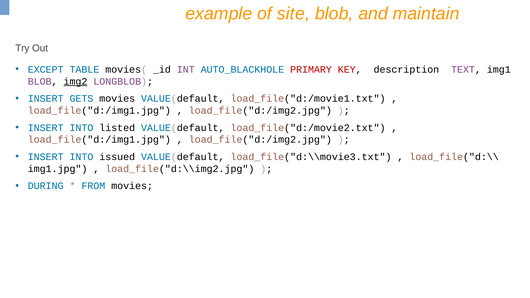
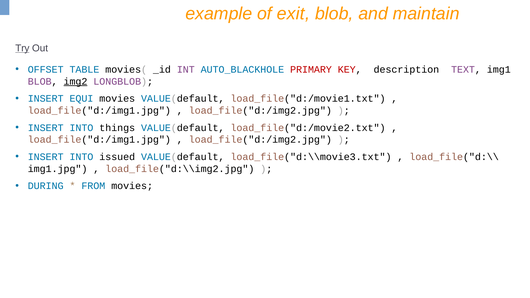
site: site -> exit
Try underline: none -> present
EXCEPT: EXCEPT -> OFFSET
GETS: GETS -> EQUI
listed: listed -> things
